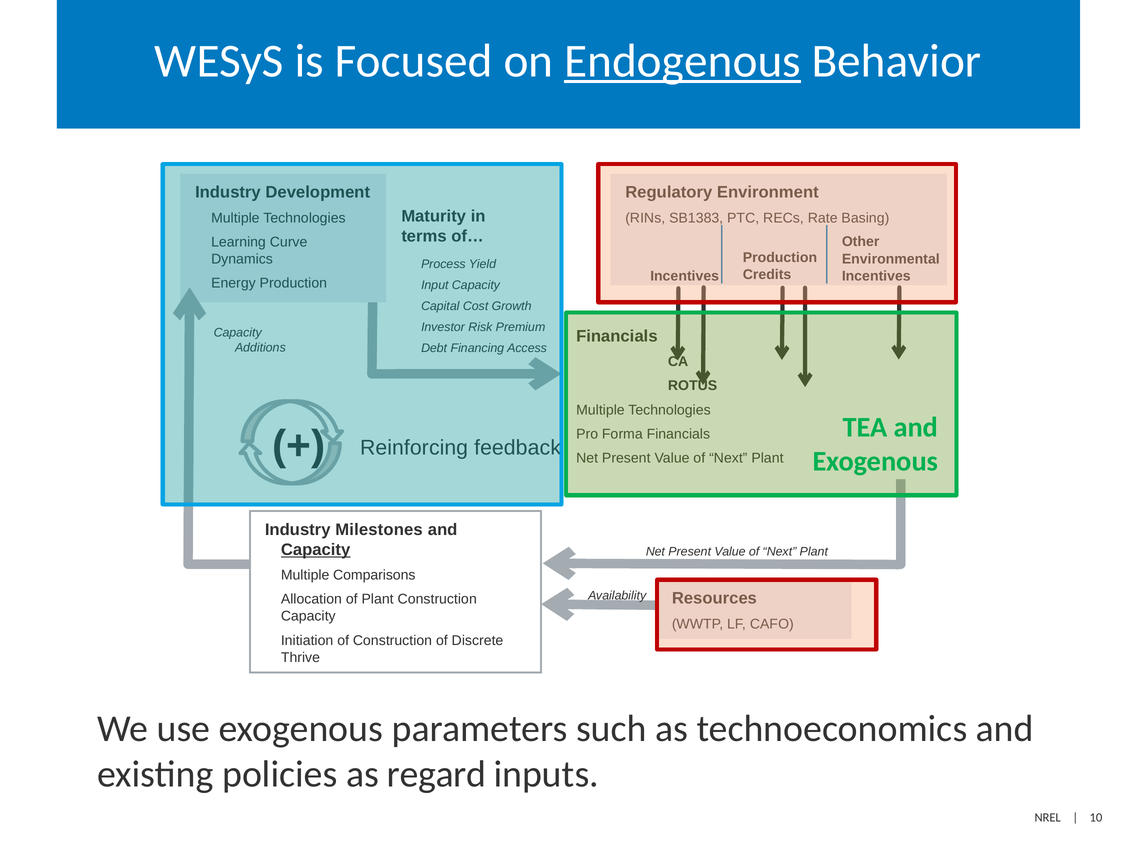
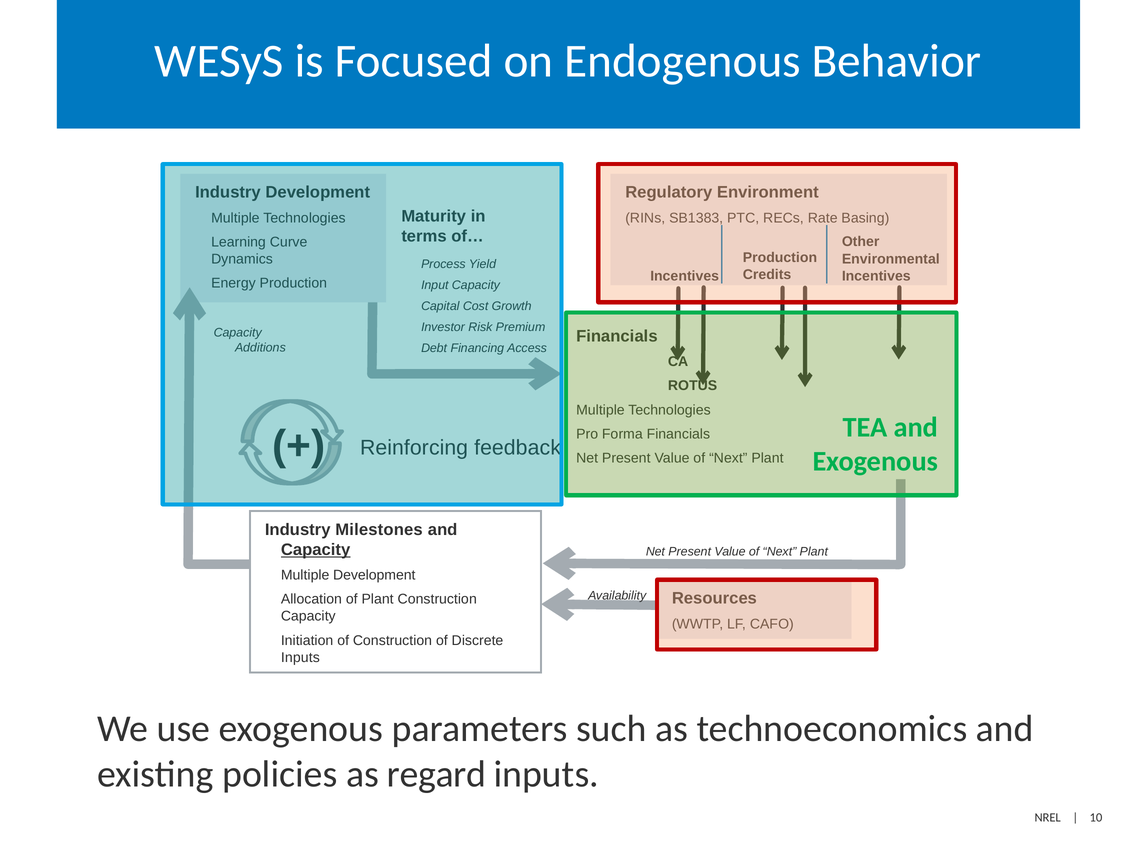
Endogenous underline: present -> none
Multiple Comparisons: Comparisons -> Development
Thrive at (300, 658): Thrive -> Inputs
